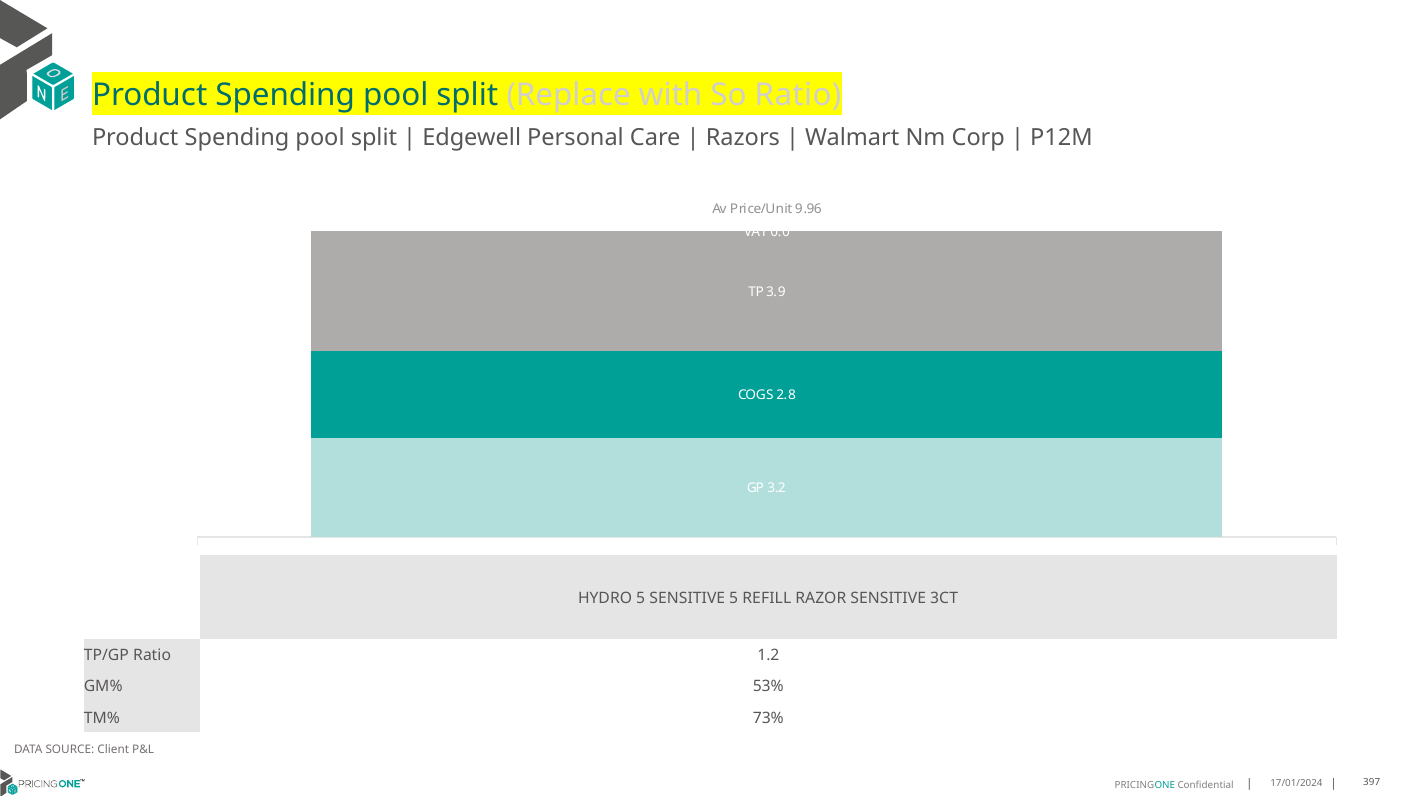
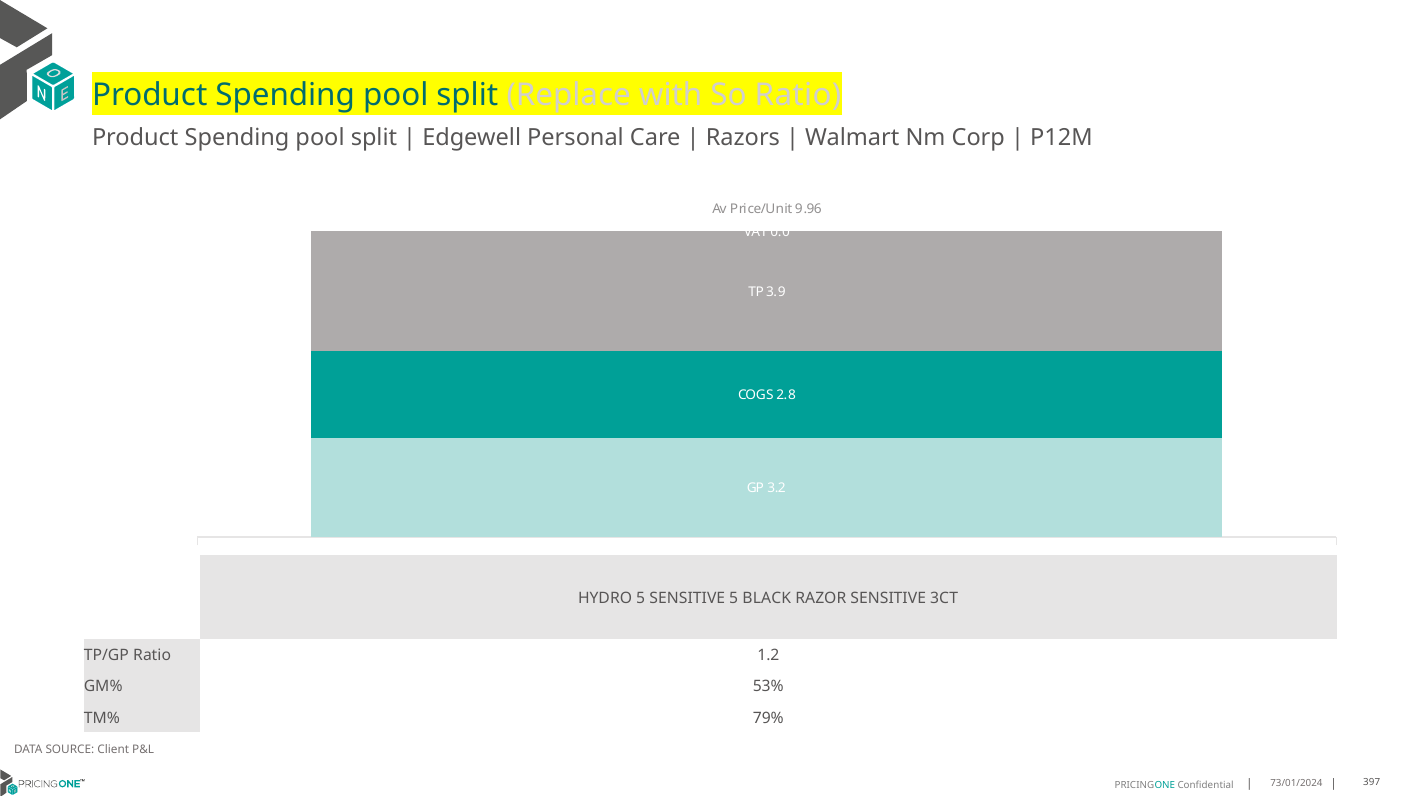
REFILL: REFILL -> BLACK
73%: 73% -> 79%
17/01/2024: 17/01/2024 -> 73/01/2024
